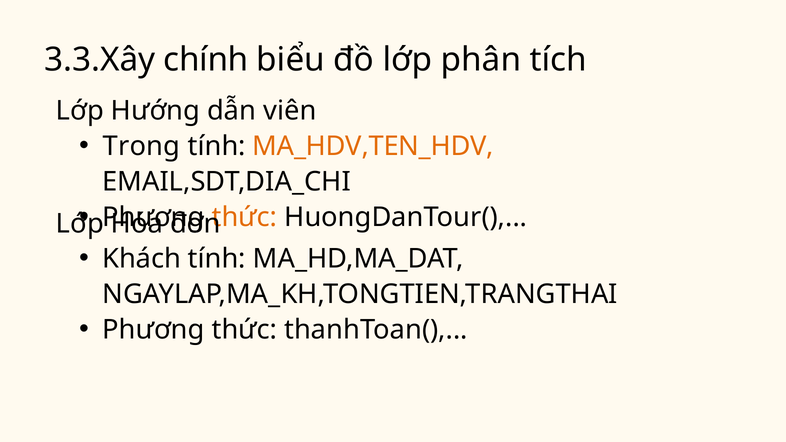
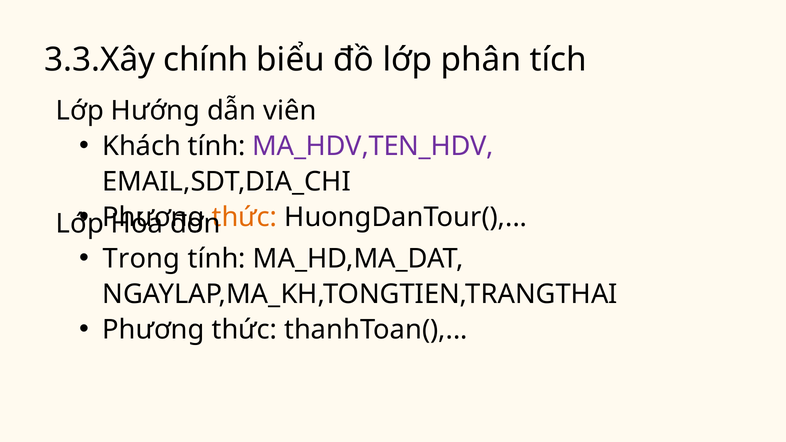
Trong: Trong -> Khách
MA_HDV,TEN_HDV colour: orange -> purple
Khách: Khách -> Trong
